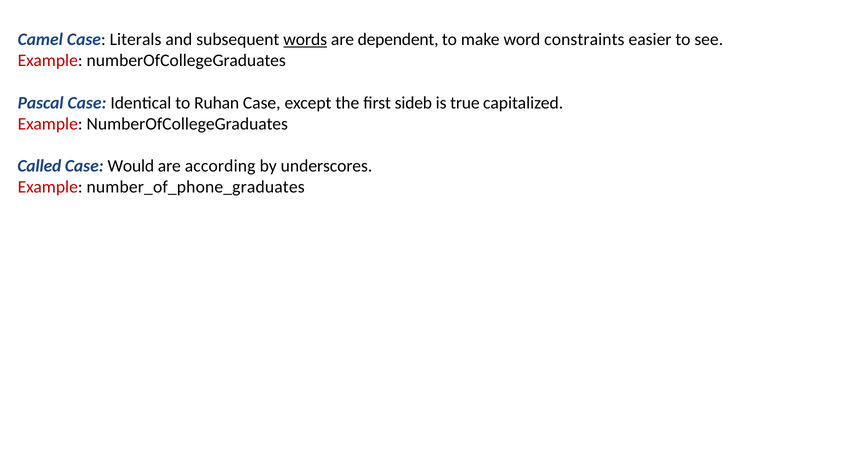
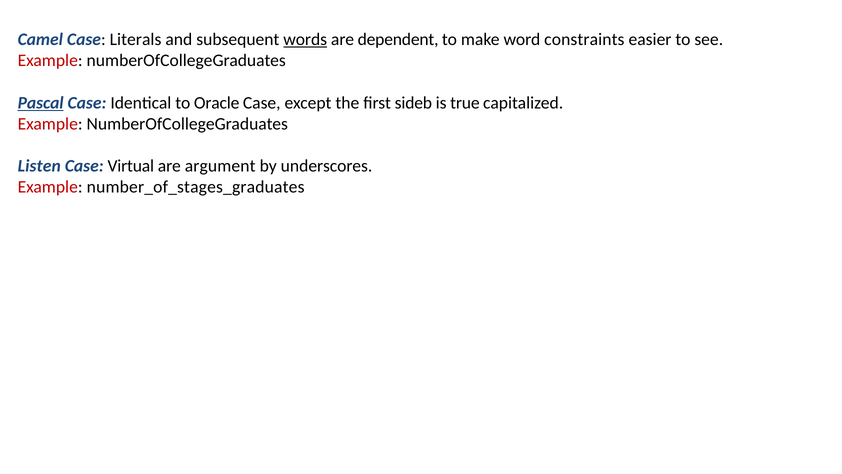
Pascal underline: none -> present
Ruhan: Ruhan -> Oracle
Called: Called -> Listen
Would: Would -> Virtual
according: according -> argument
number_of_phone_graduates: number_of_phone_graduates -> number_of_stages_graduates
